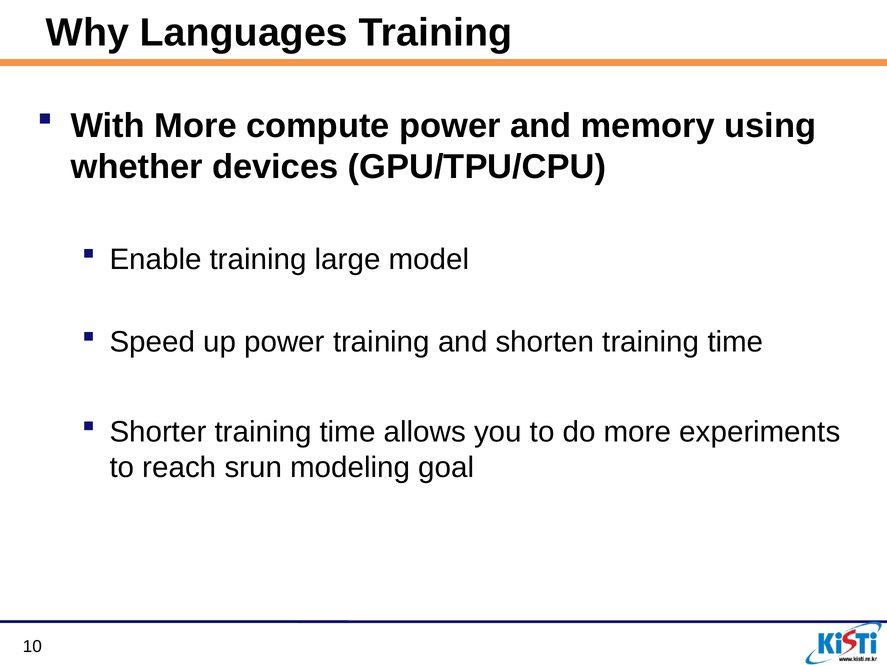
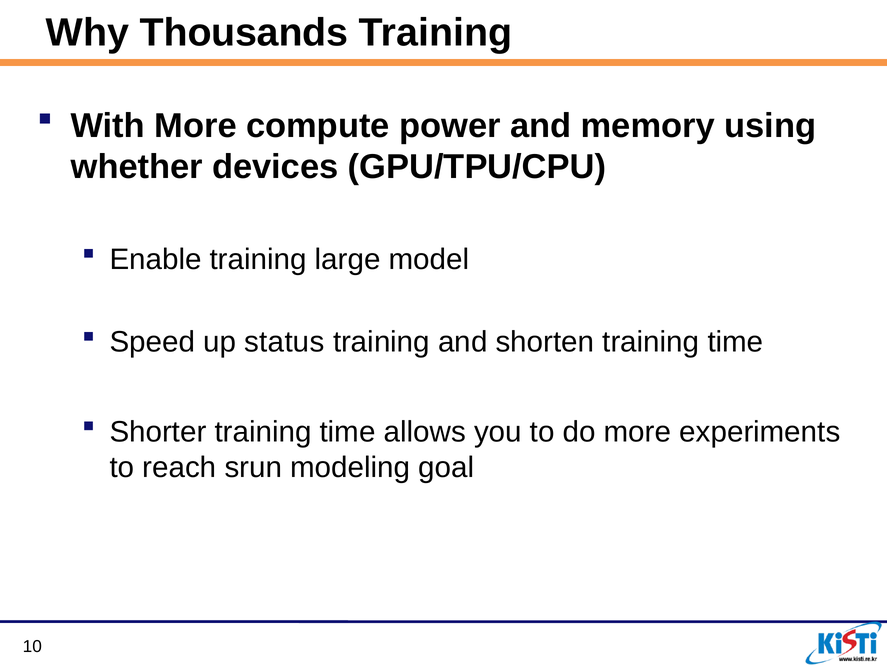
Languages: Languages -> Thousands
up power: power -> status
